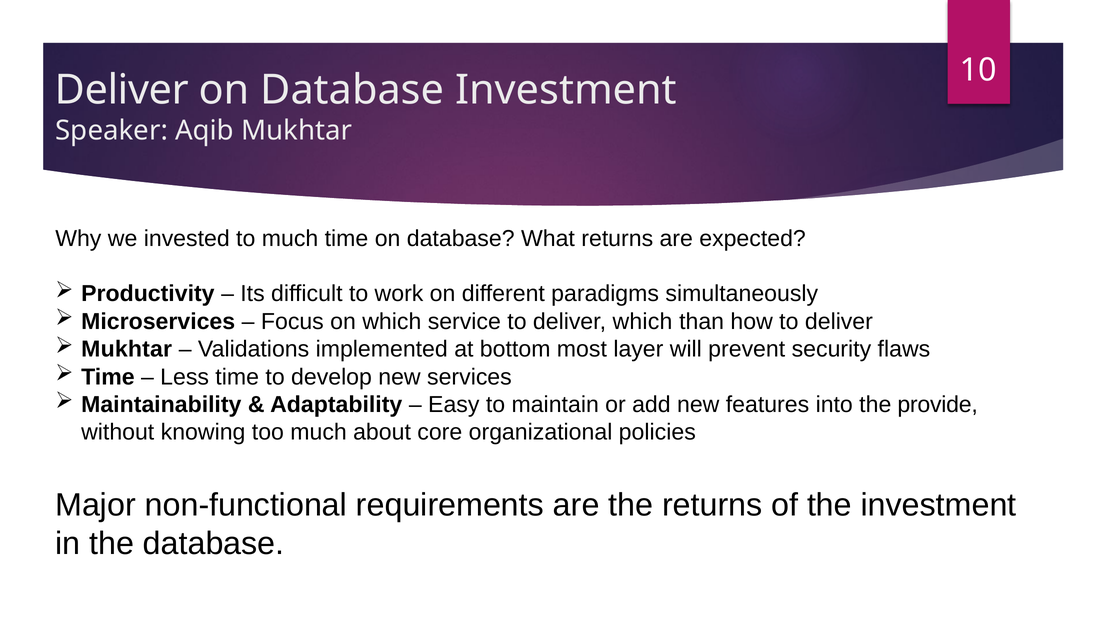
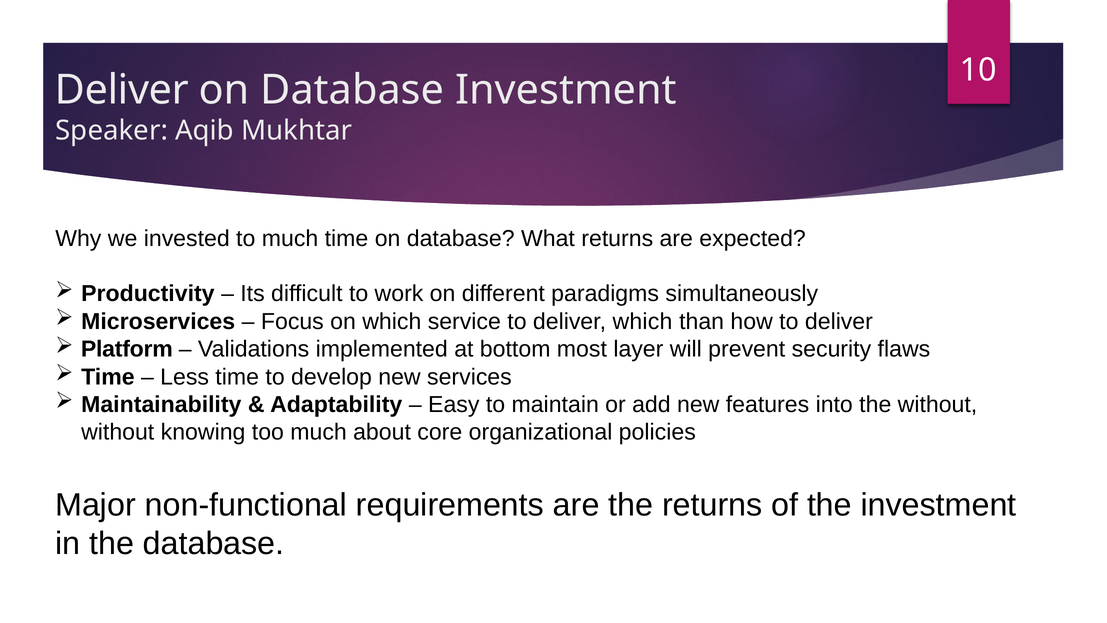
Mukhtar at (127, 349): Mukhtar -> Platform
the provide: provide -> without
